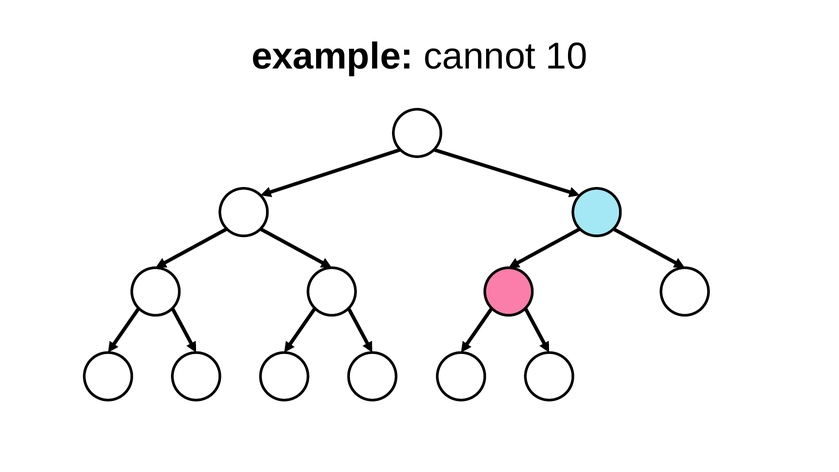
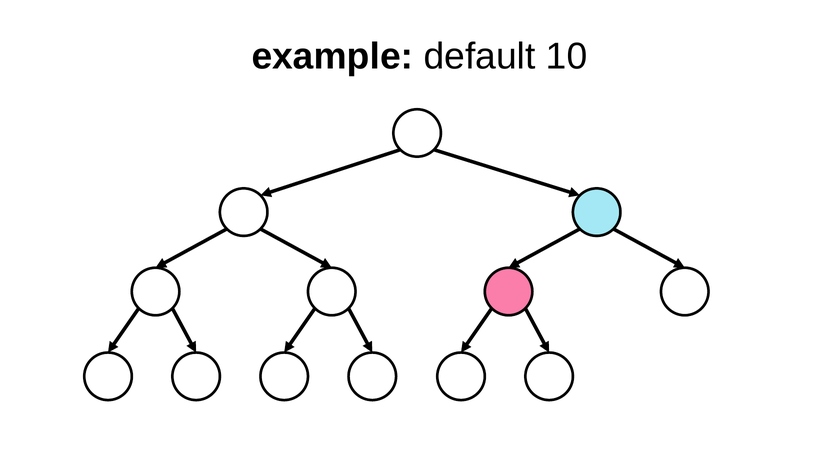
cannot: cannot -> default
